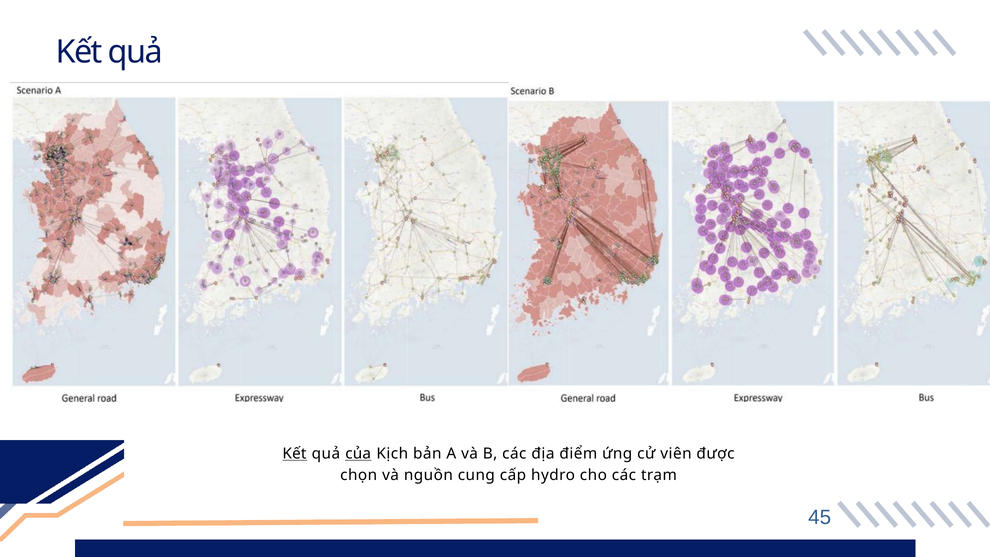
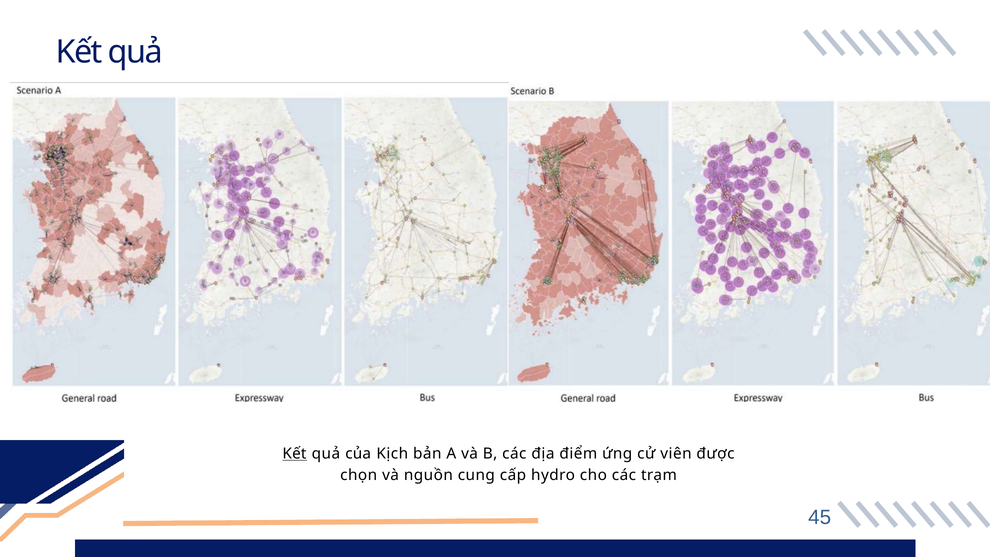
của underline: present -> none
